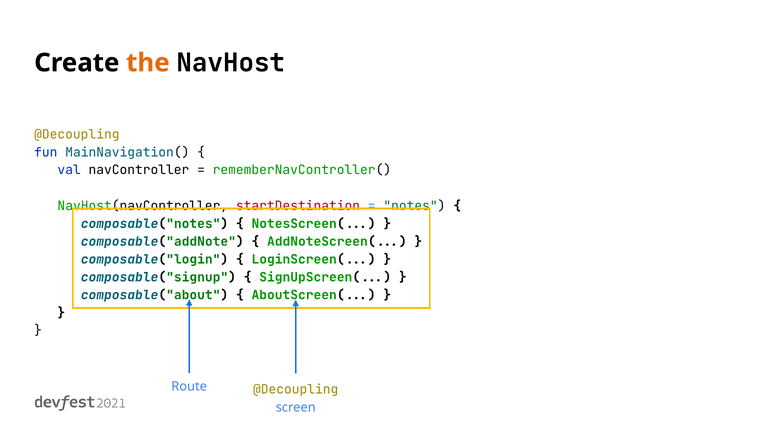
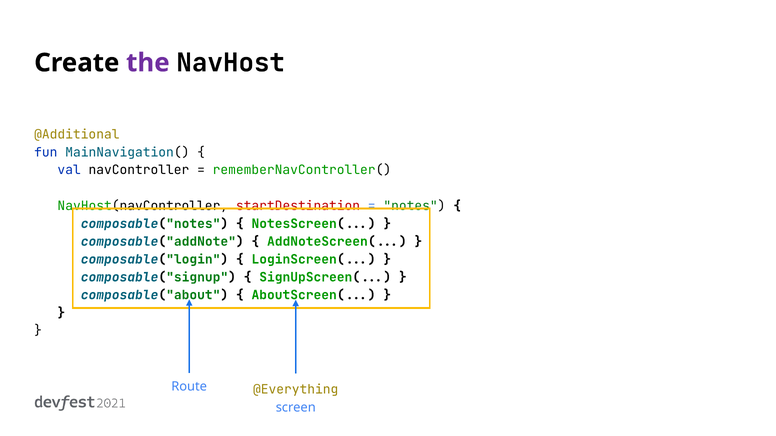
the colour: orange -> purple
@Decoupling at (77, 135): @Decoupling -> @Additional
Route @Decoupling: @Decoupling -> @Everything
